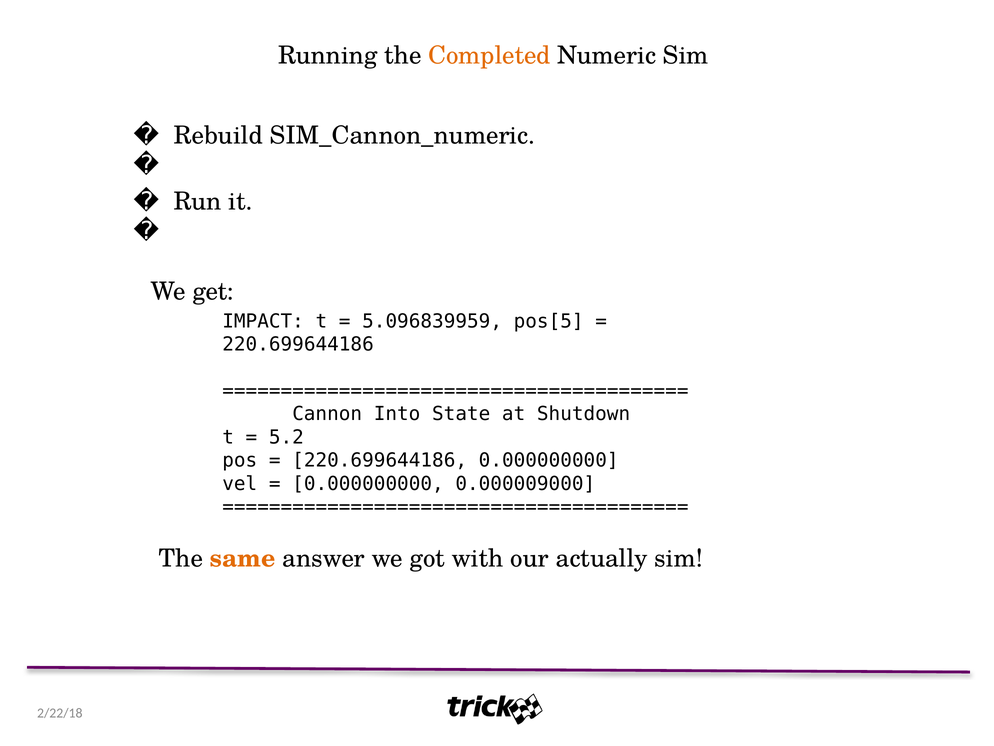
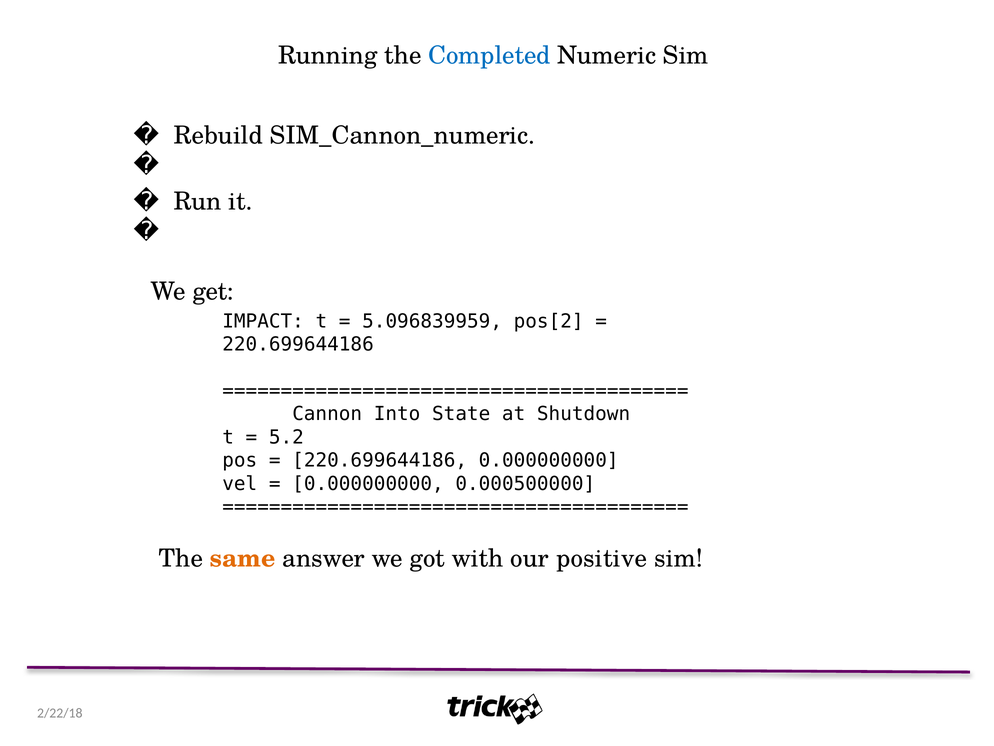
Completed colour: orange -> blue
pos[5: pos[5 -> pos[2
0.000009000: 0.000009000 -> 0.000500000
actually: actually -> positive
